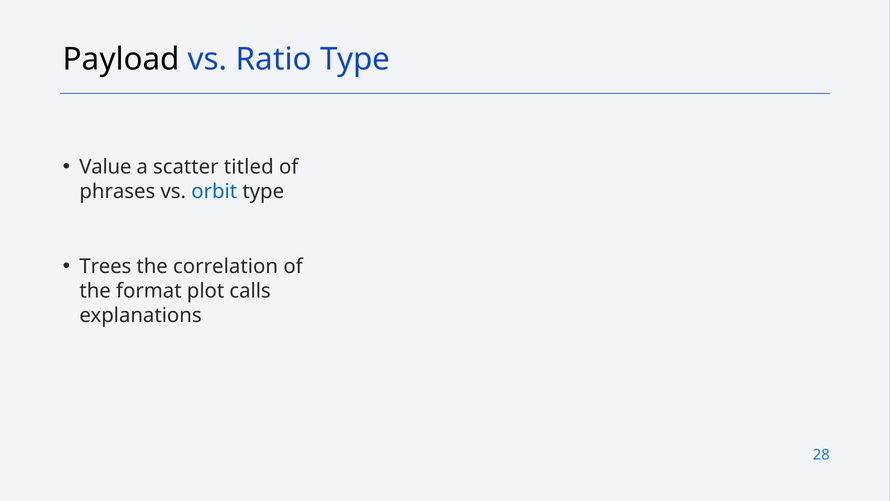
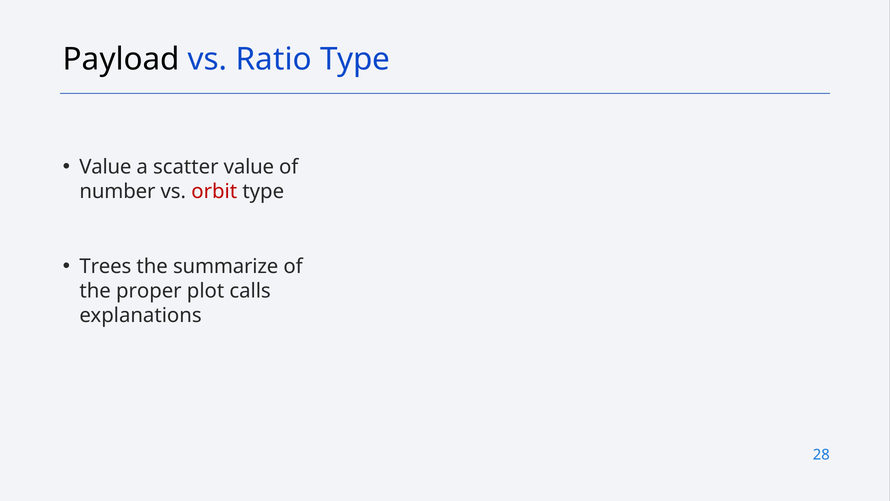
scatter titled: titled -> value
phrases: phrases -> number
orbit colour: blue -> red
correlation: correlation -> summarize
format: format -> proper
